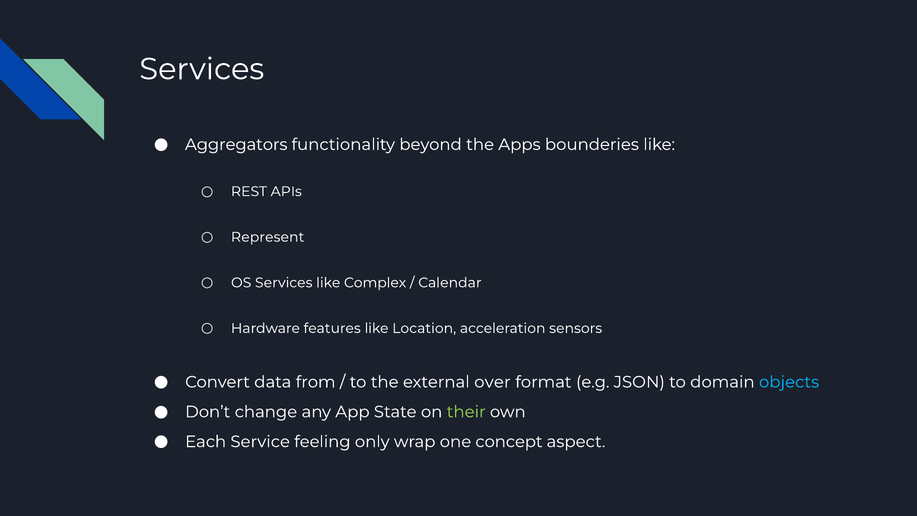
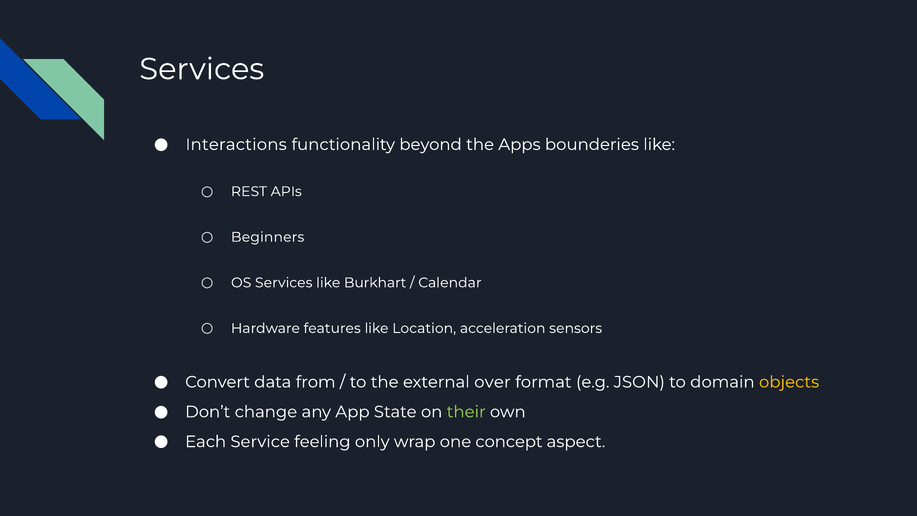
Aggregators: Aggregators -> Interactions
Represent: Represent -> Beginners
Complex: Complex -> Burkhart
objects colour: light blue -> yellow
